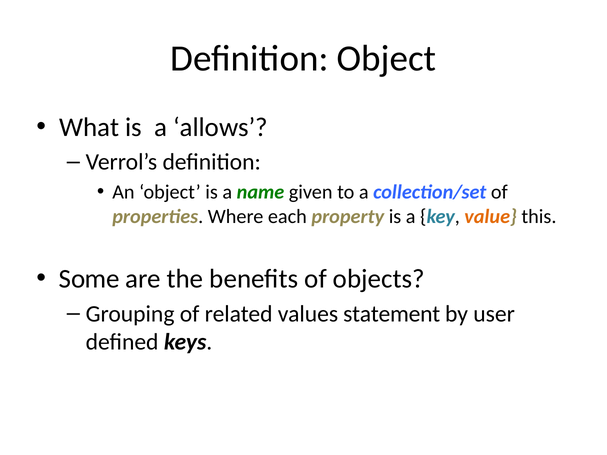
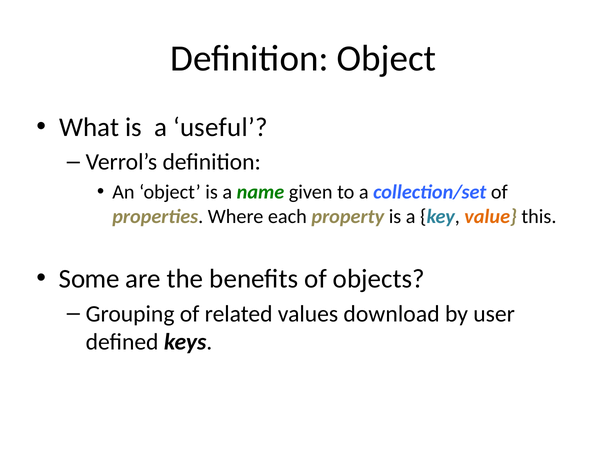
allows: allows -> useful
statement: statement -> download
